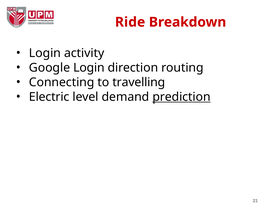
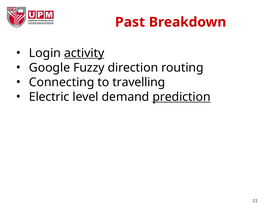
Ride: Ride -> Past
activity underline: none -> present
Google Login: Login -> Fuzzy
